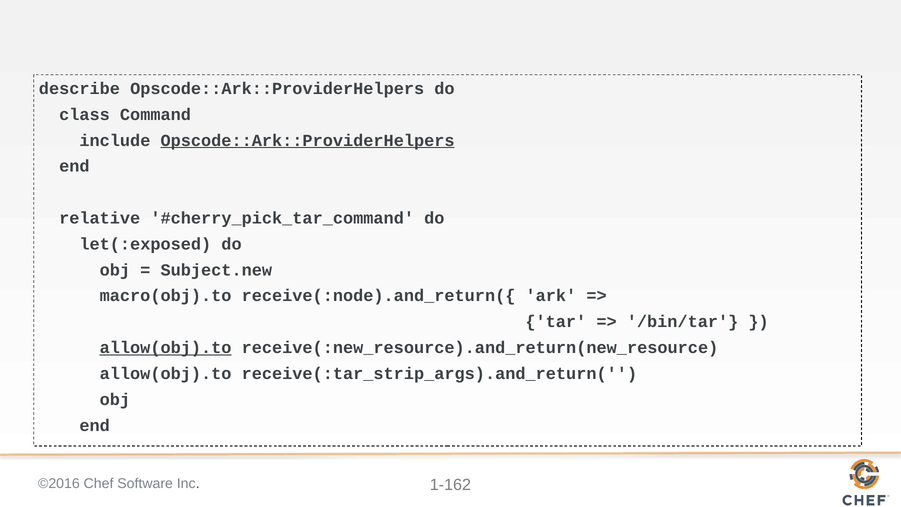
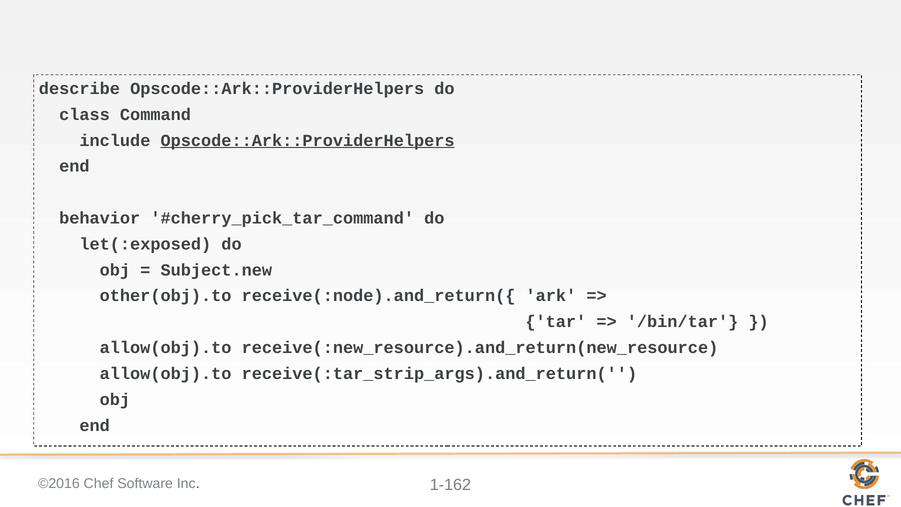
relative: relative -> behavior
macro(obj).to: macro(obj).to -> other(obj).to
allow(obj).to at (166, 348) underline: present -> none
